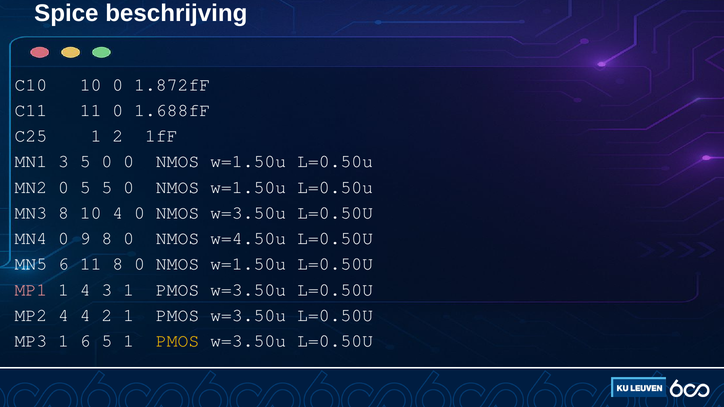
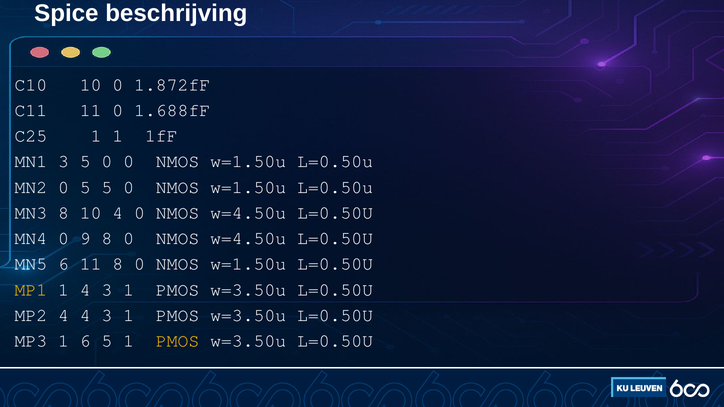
1 2: 2 -> 1
4 0 NMOS w=3.50u: w=3.50u -> w=4.50u
MP1 colour: pink -> yellow
4 4 2: 2 -> 3
